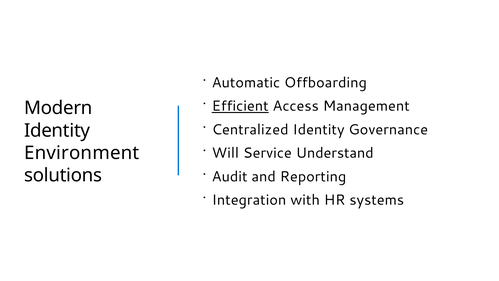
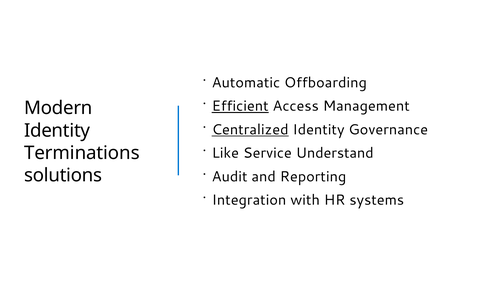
Centralized underline: none -> present
Will: Will -> Like
Environment: Environment -> Terminations
